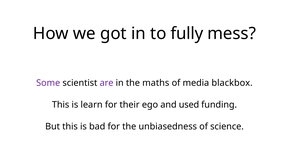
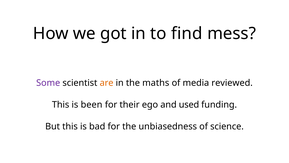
fully: fully -> find
are colour: purple -> orange
blackbox: blackbox -> reviewed
learn: learn -> been
